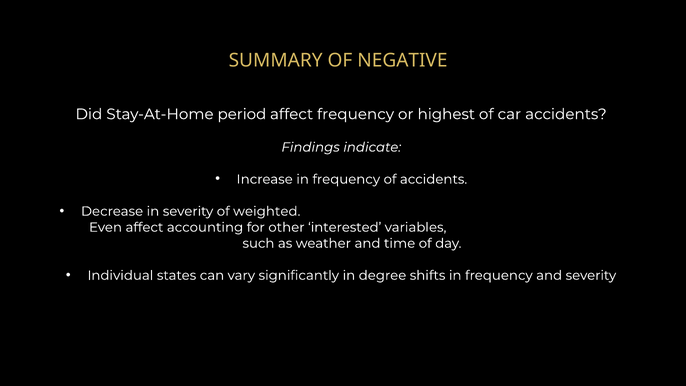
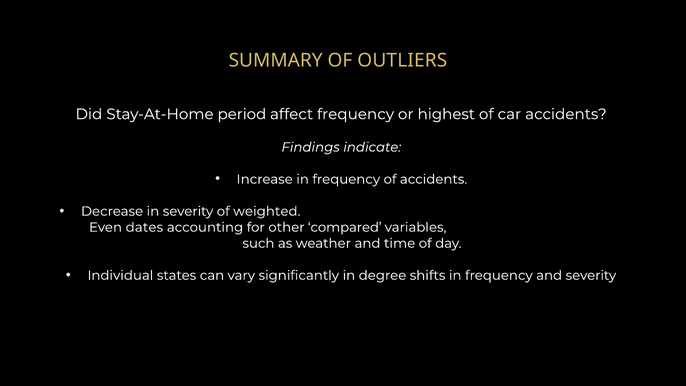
NEGATIVE: NEGATIVE -> OUTLIERS
Even affect: affect -> dates
interested: interested -> compared
